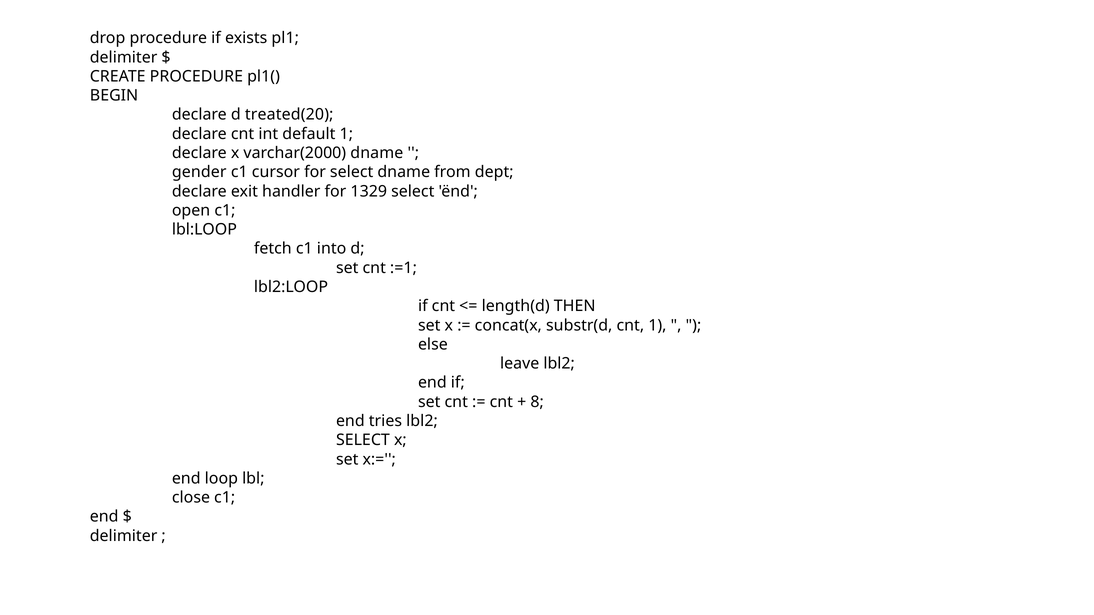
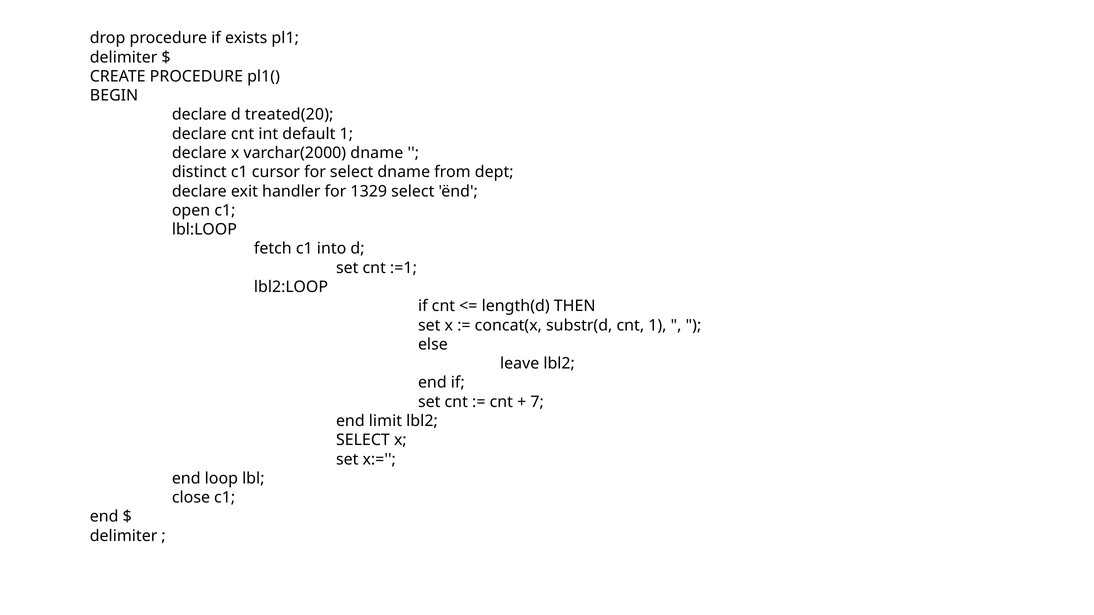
gender: gender -> distinct
8: 8 -> 7
tries: tries -> limit
